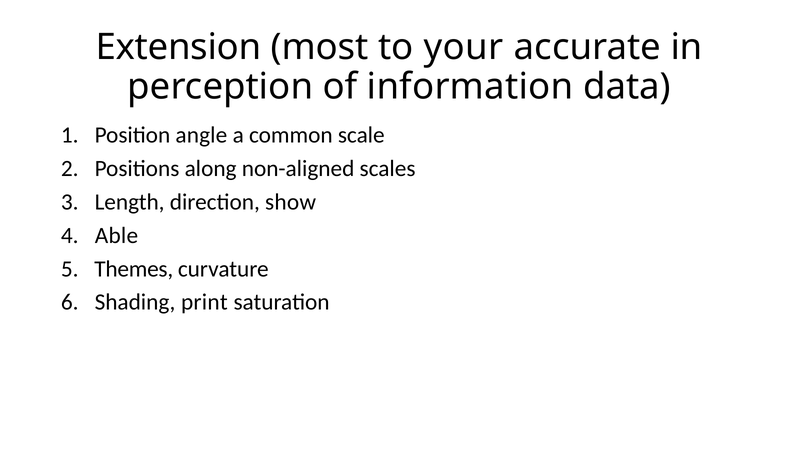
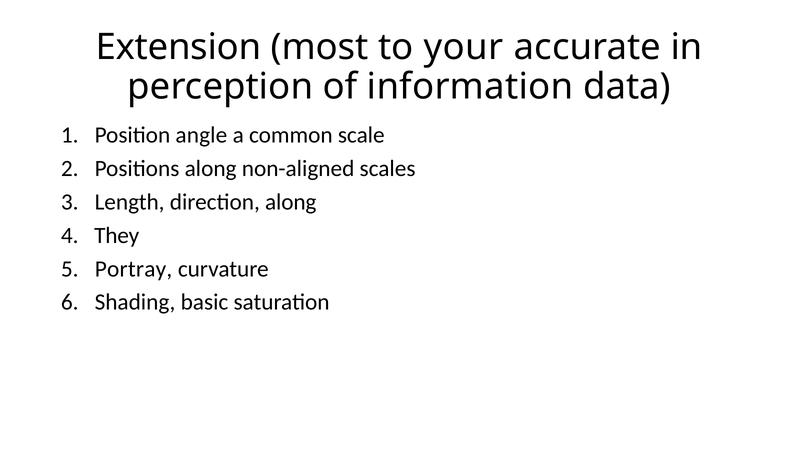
direction show: show -> along
Able: Able -> They
Themes: Themes -> Portray
print: print -> basic
